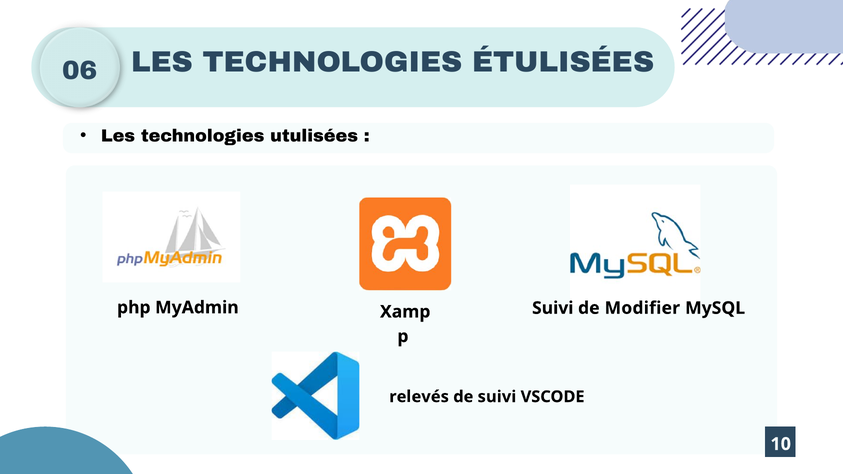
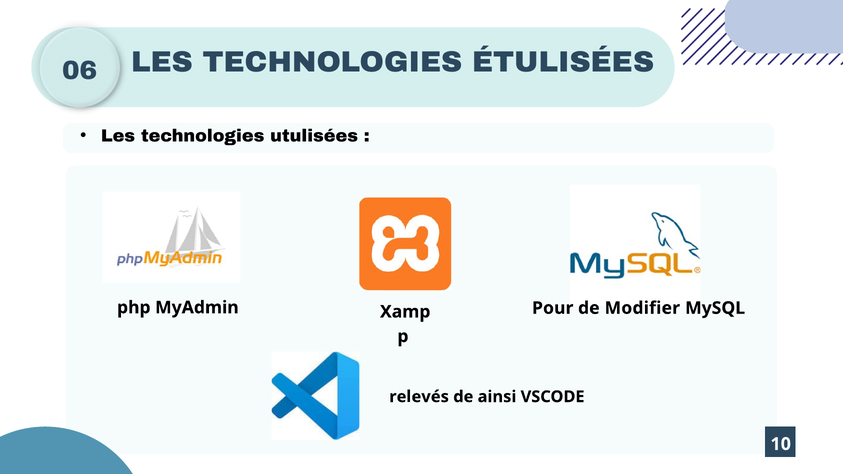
Suivi at (553, 308): Suivi -> Pour
de suivi: suivi -> ainsi
